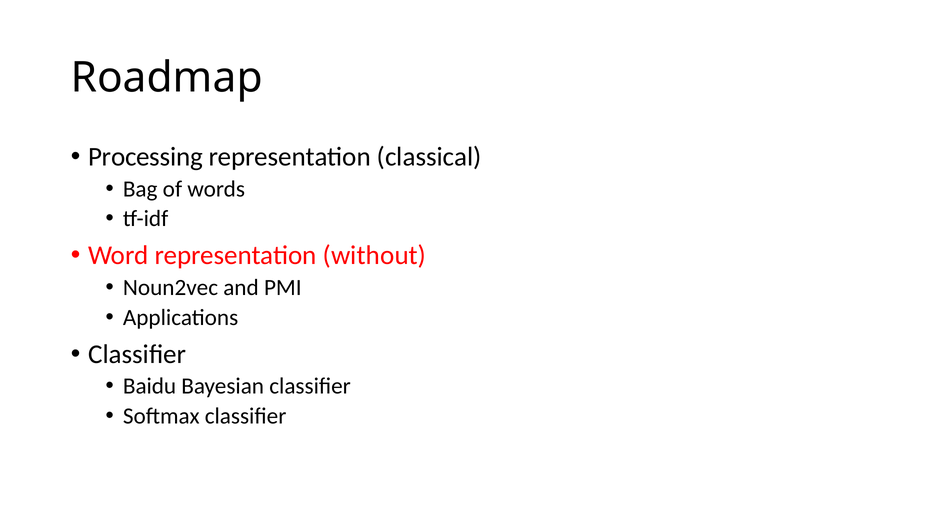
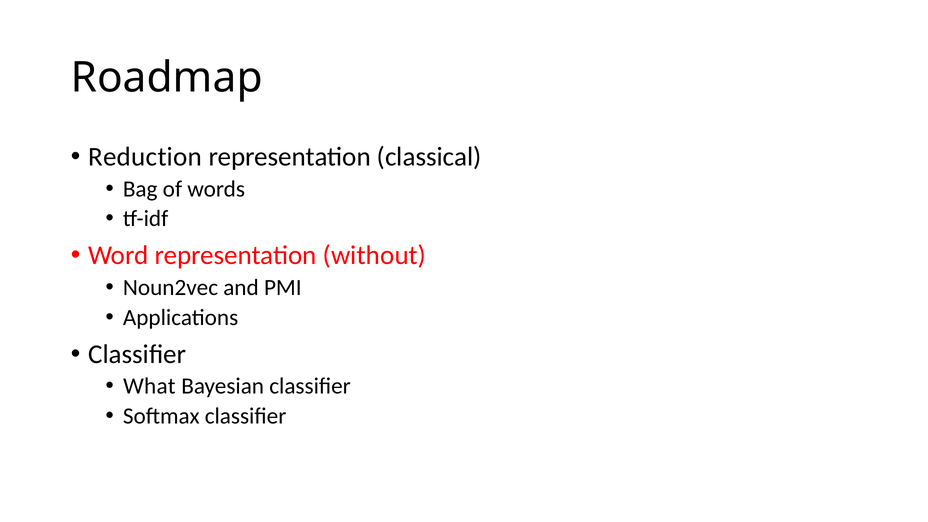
Processing: Processing -> Reduction
Baidu: Baidu -> What
